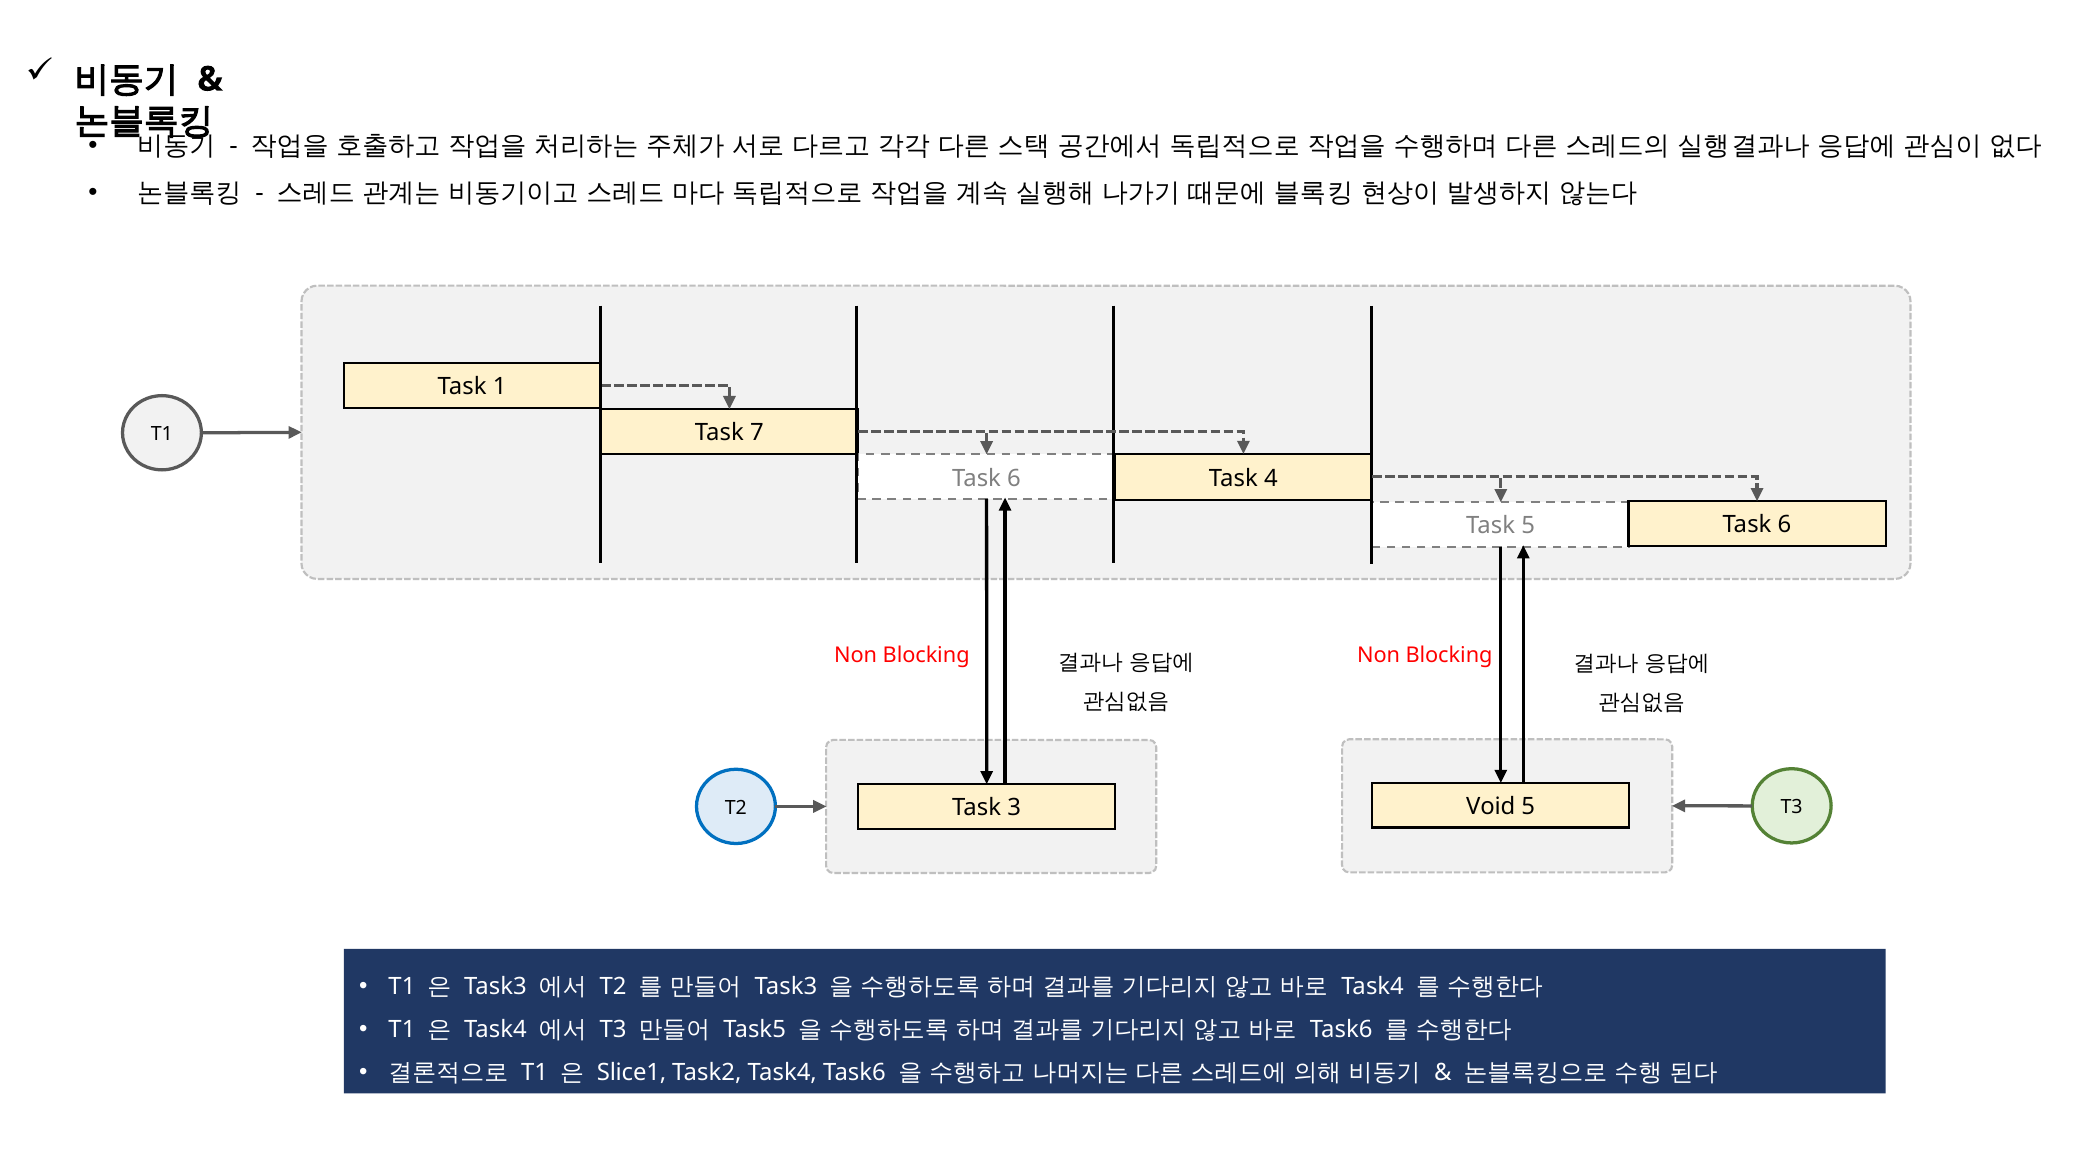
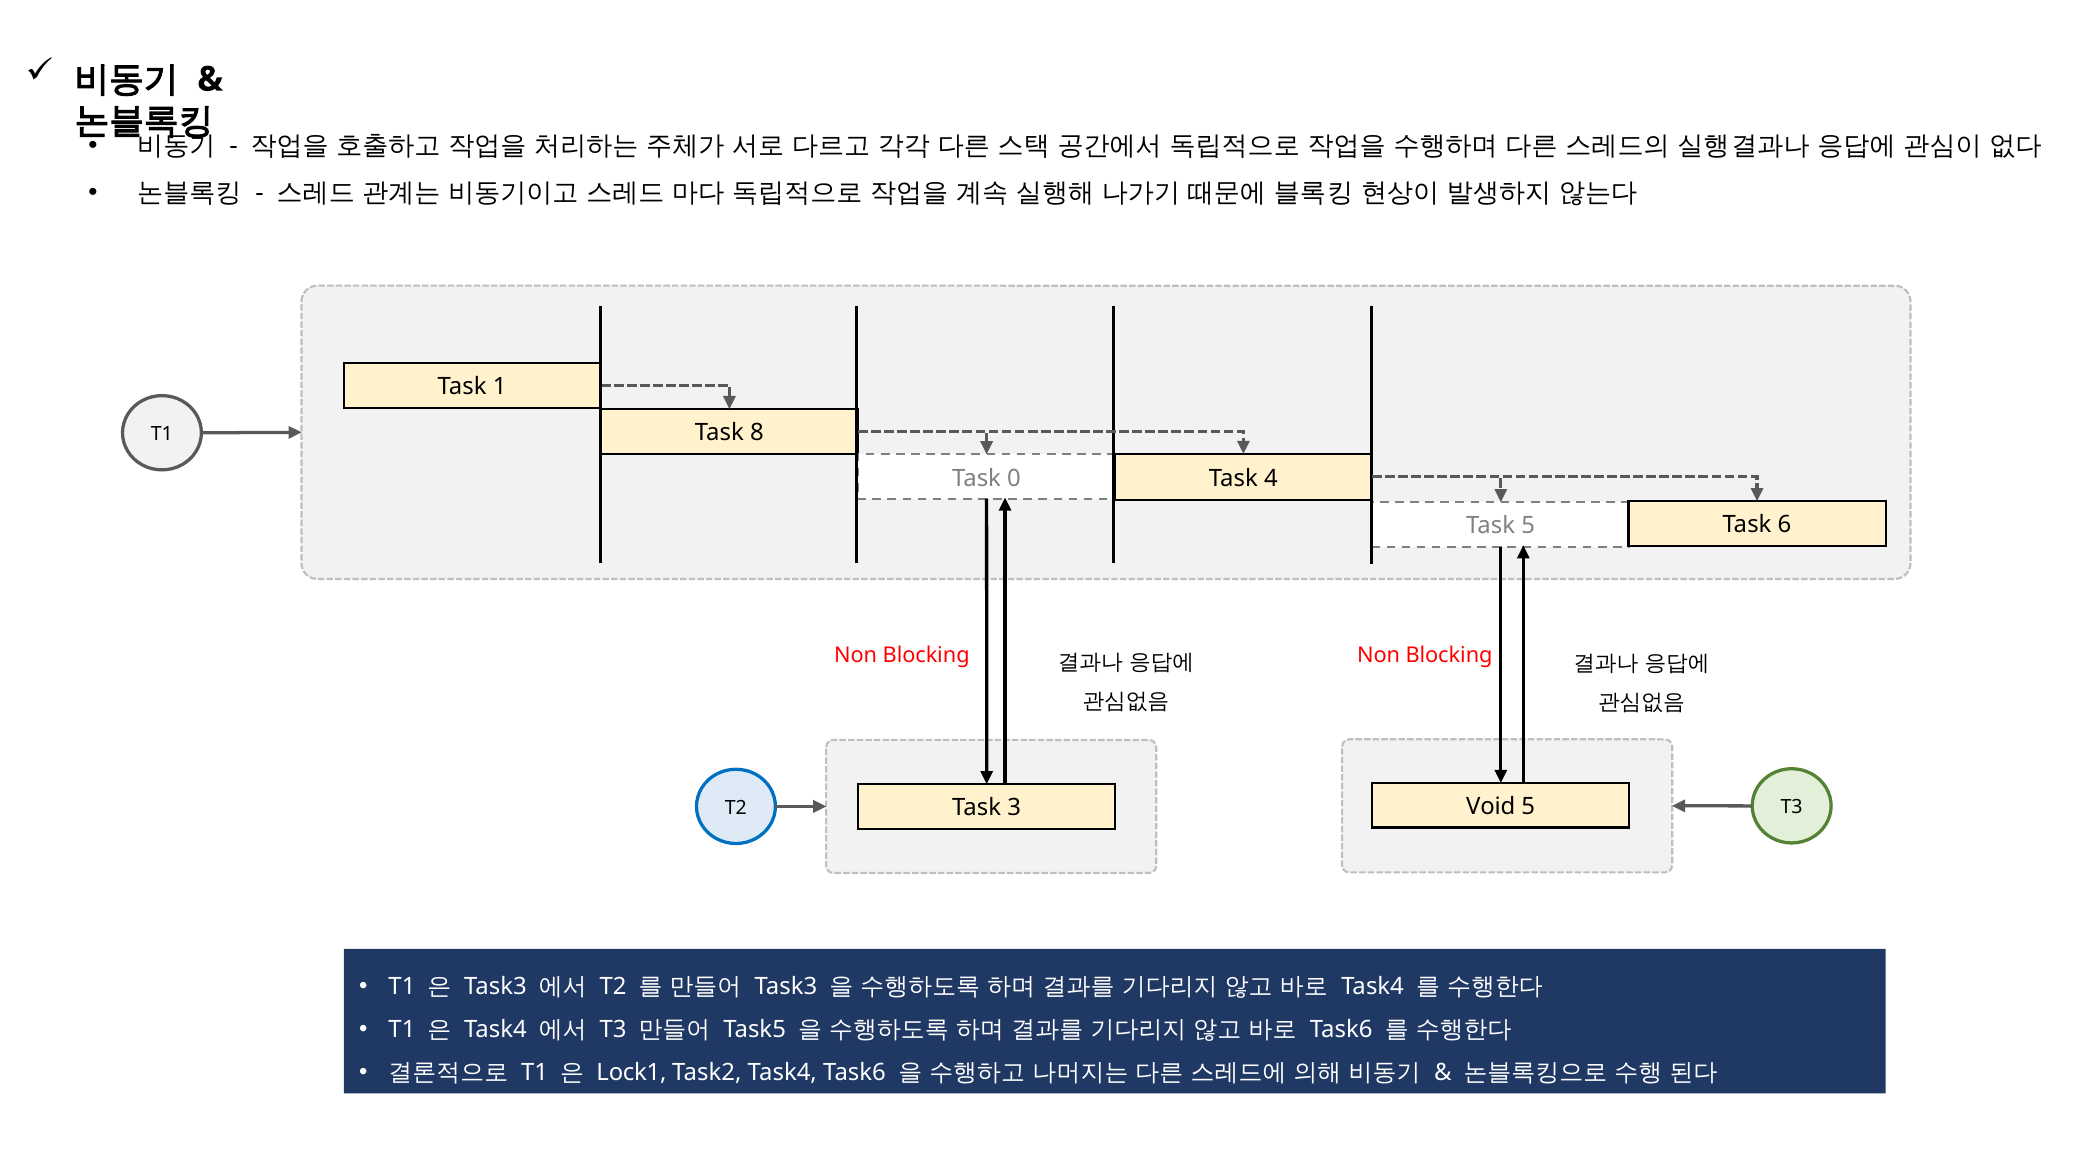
7: 7 -> 8
6 at (1014, 478): 6 -> 0
Slice1: Slice1 -> Lock1
